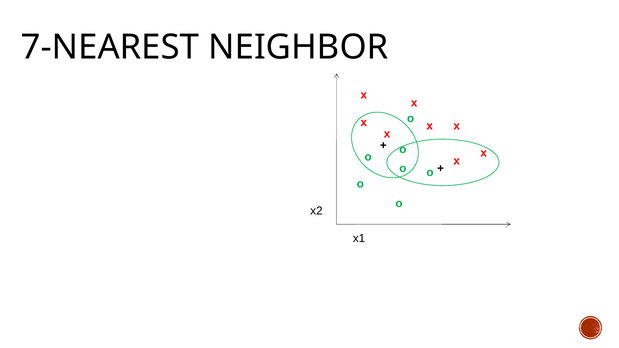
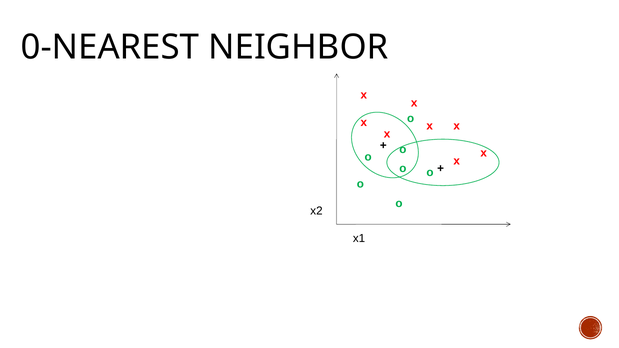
7-NEAREST: 7-NEAREST -> 0-NEAREST
